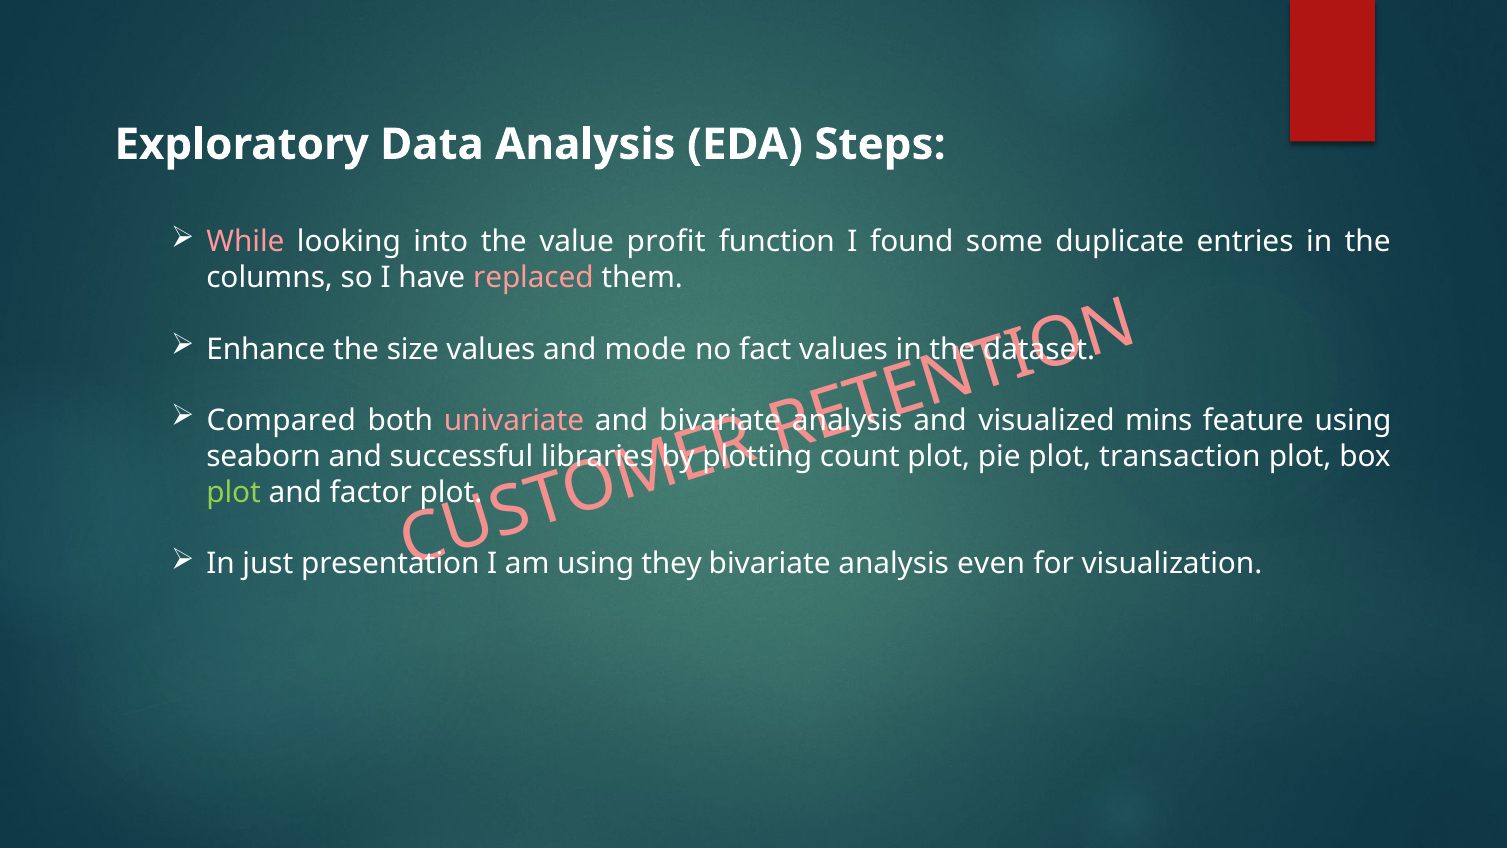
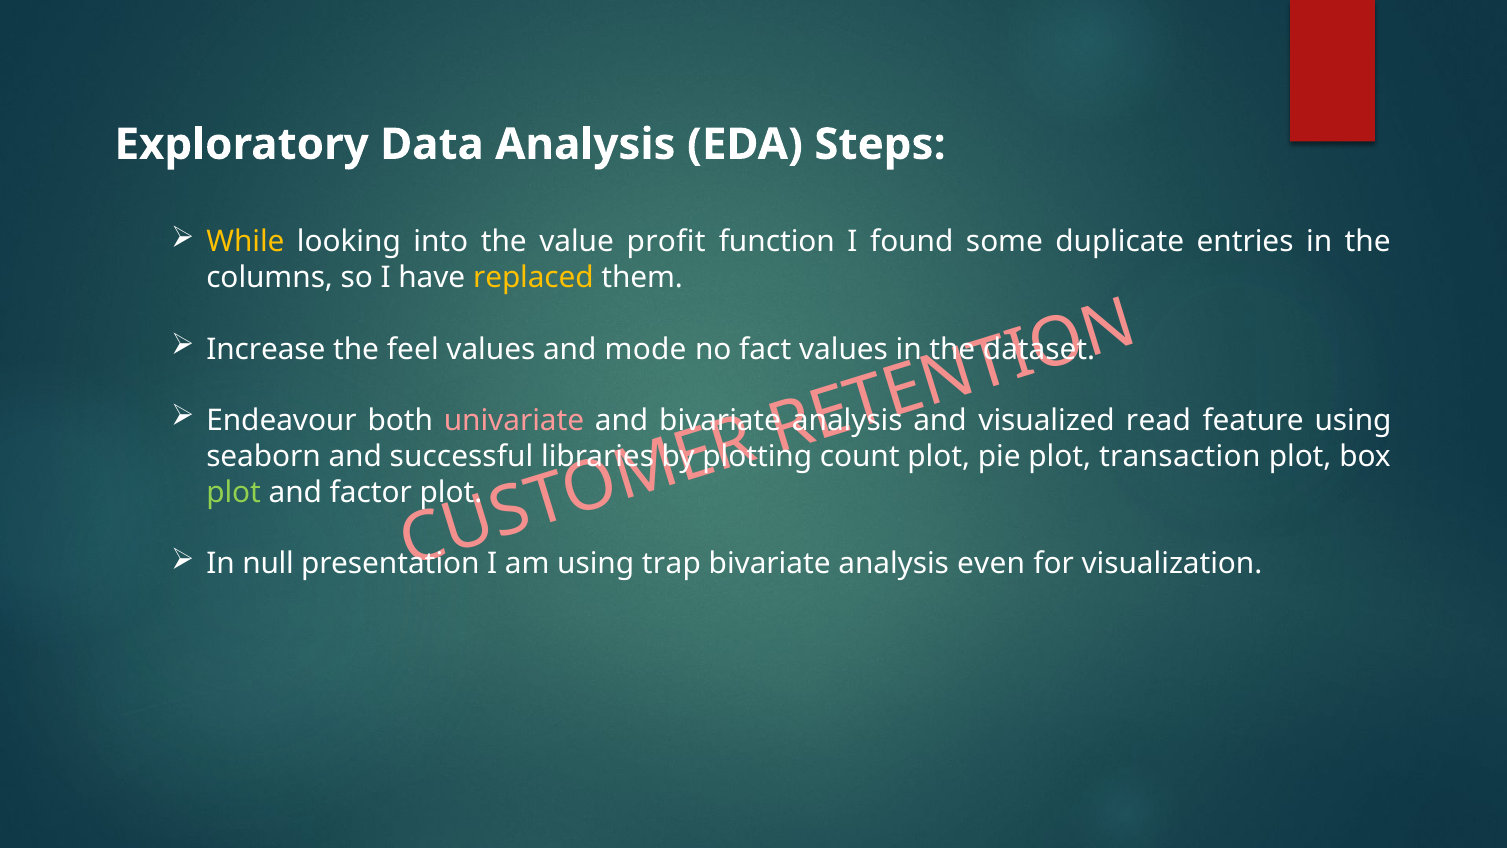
While colour: pink -> yellow
replaced colour: pink -> yellow
Enhance: Enhance -> Increase
size: size -> feel
Compared: Compared -> Endeavour
mins: mins -> read
just: just -> null
they: they -> trap
